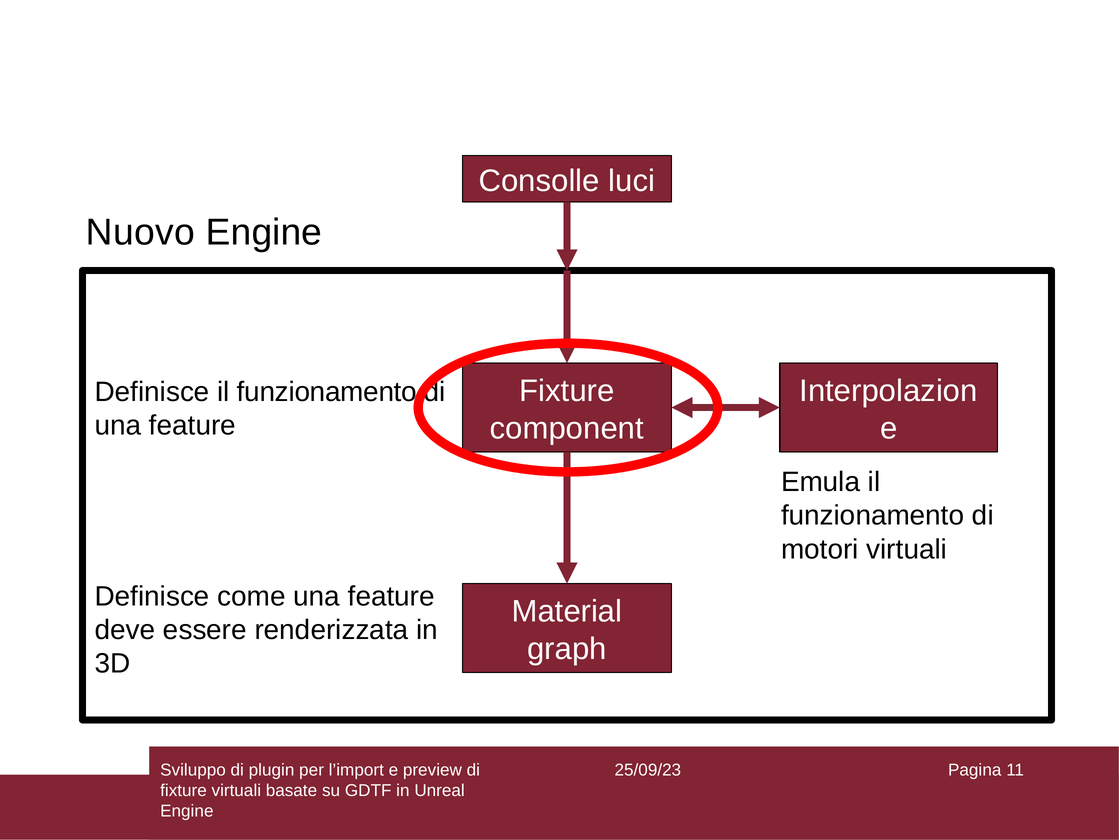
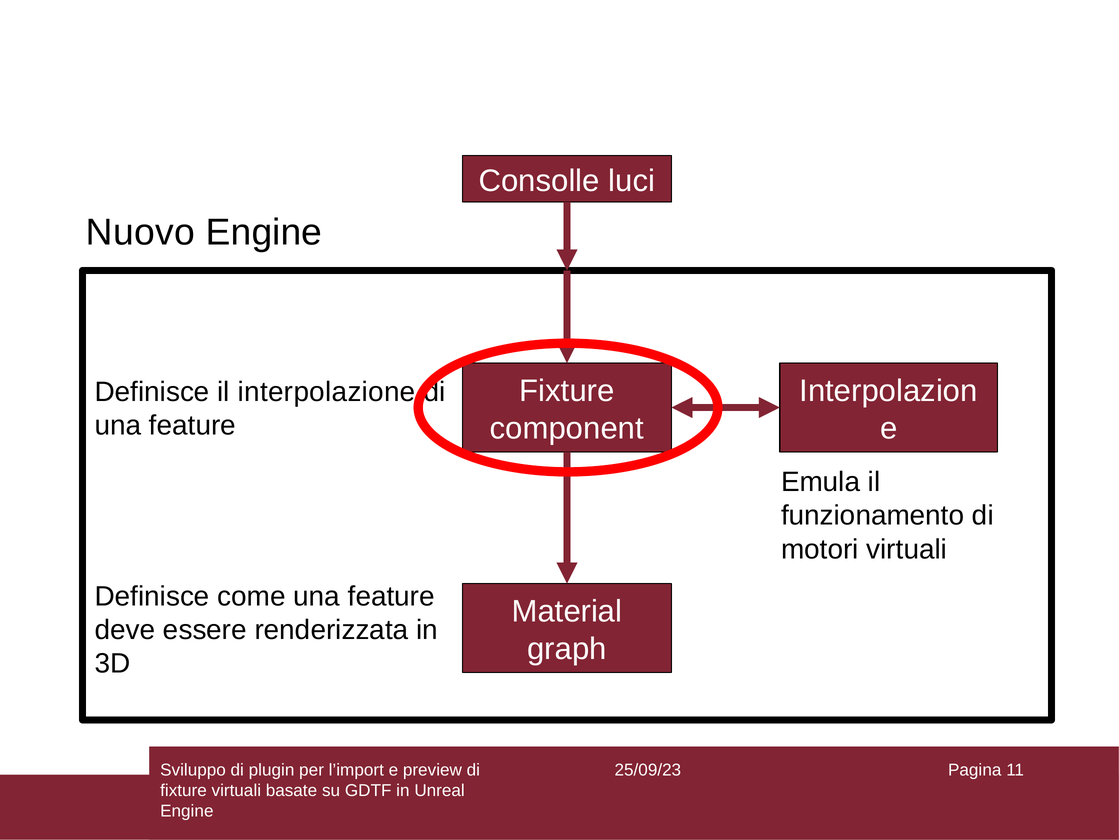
Definisce il funzionamento: funzionamento -> interpolazione
